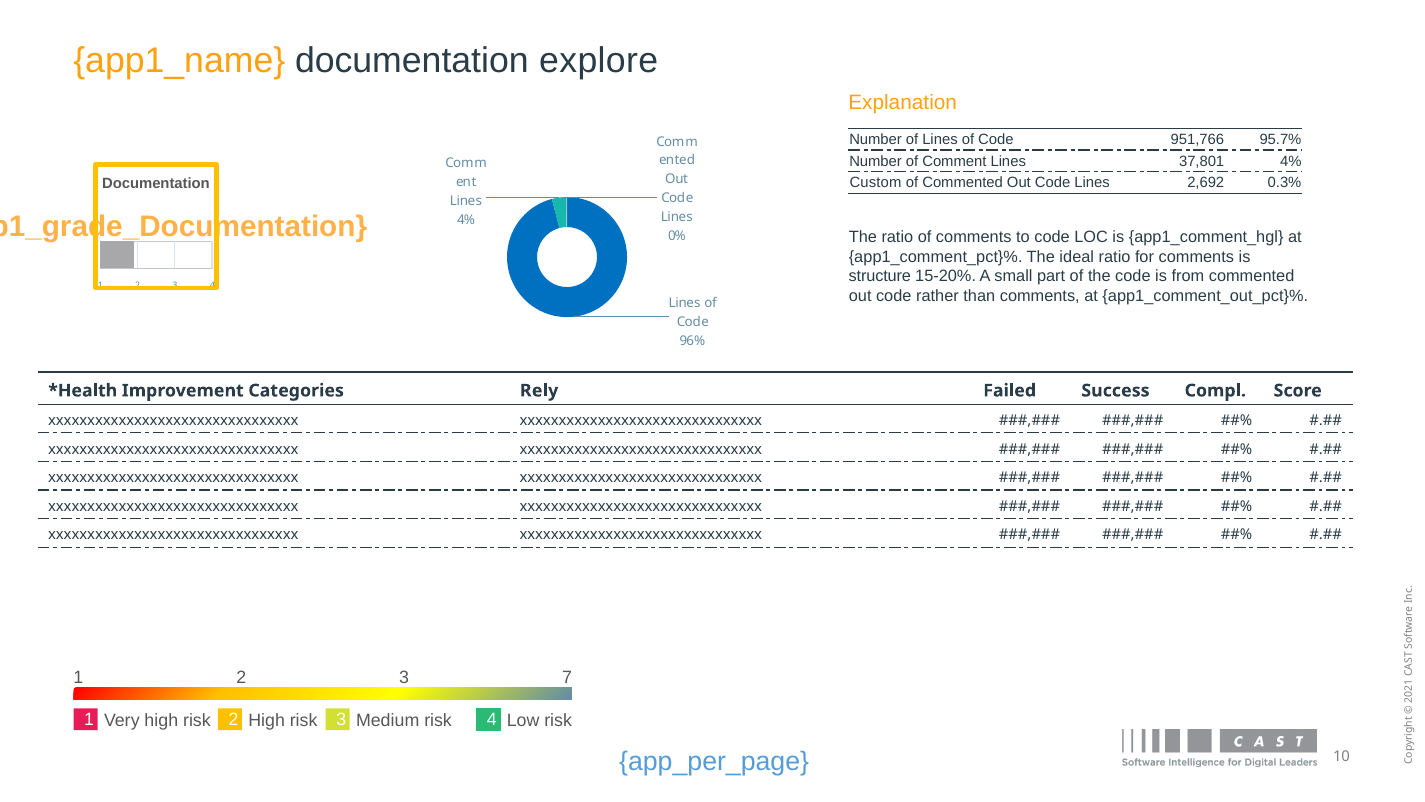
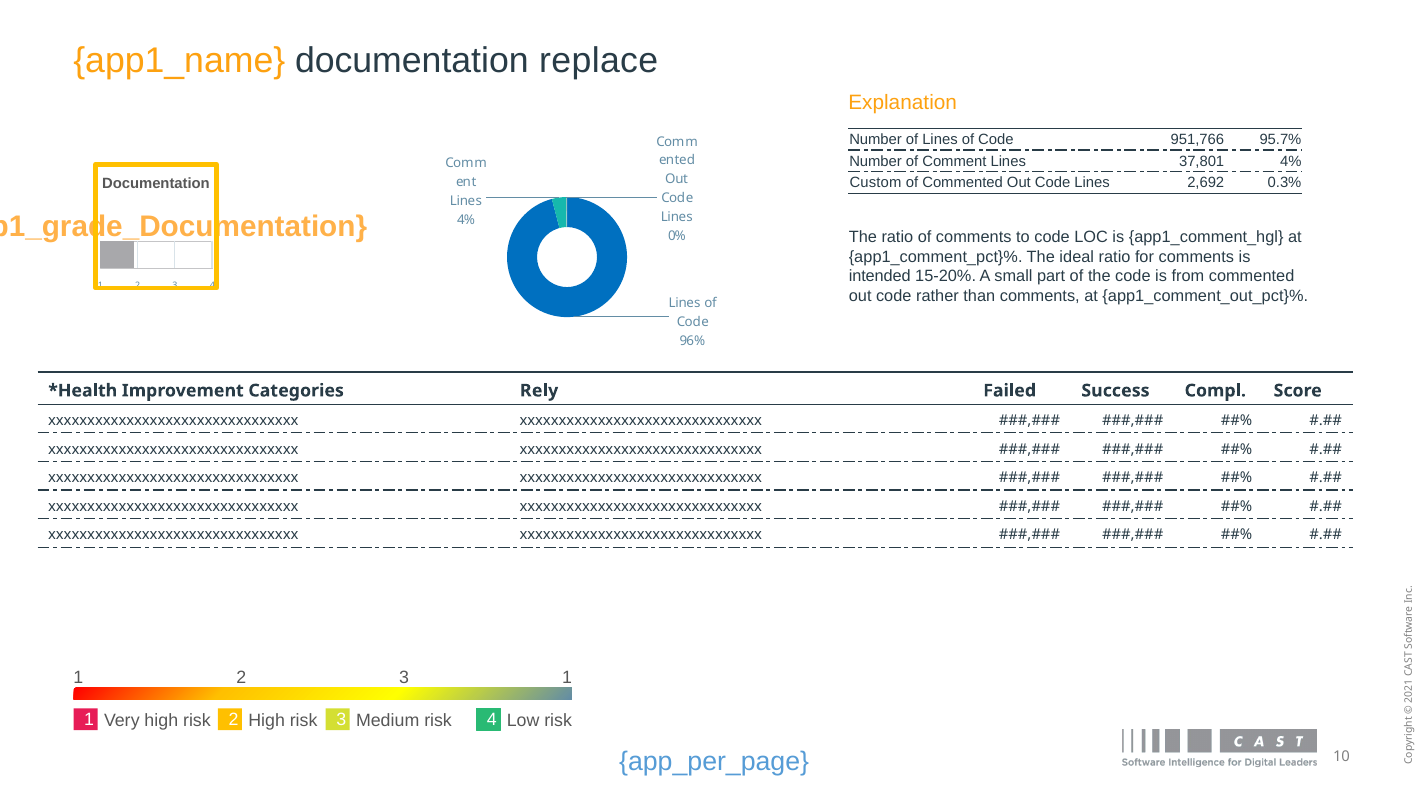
explore: explore -> replace
structure: structure -> intended
1 7: 7 -> 1
